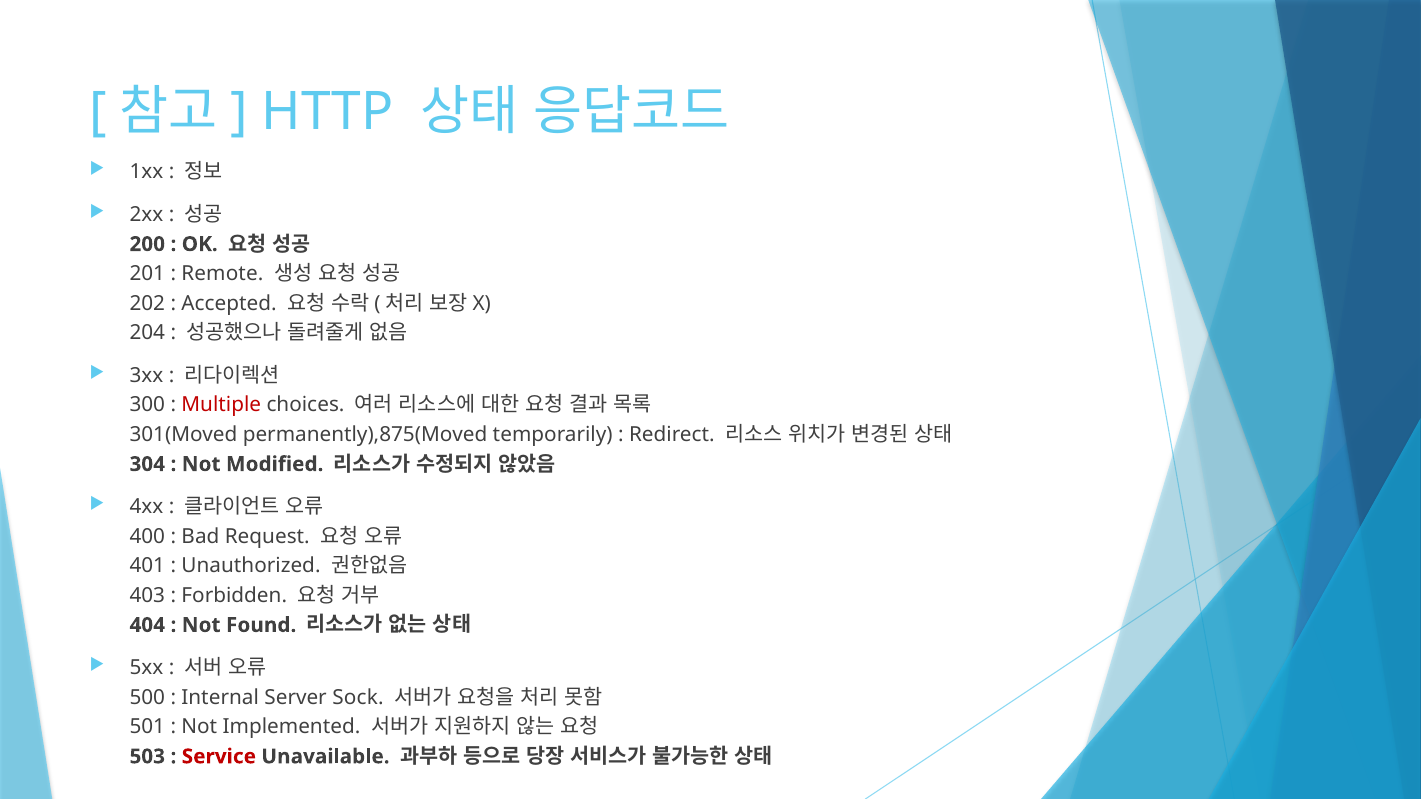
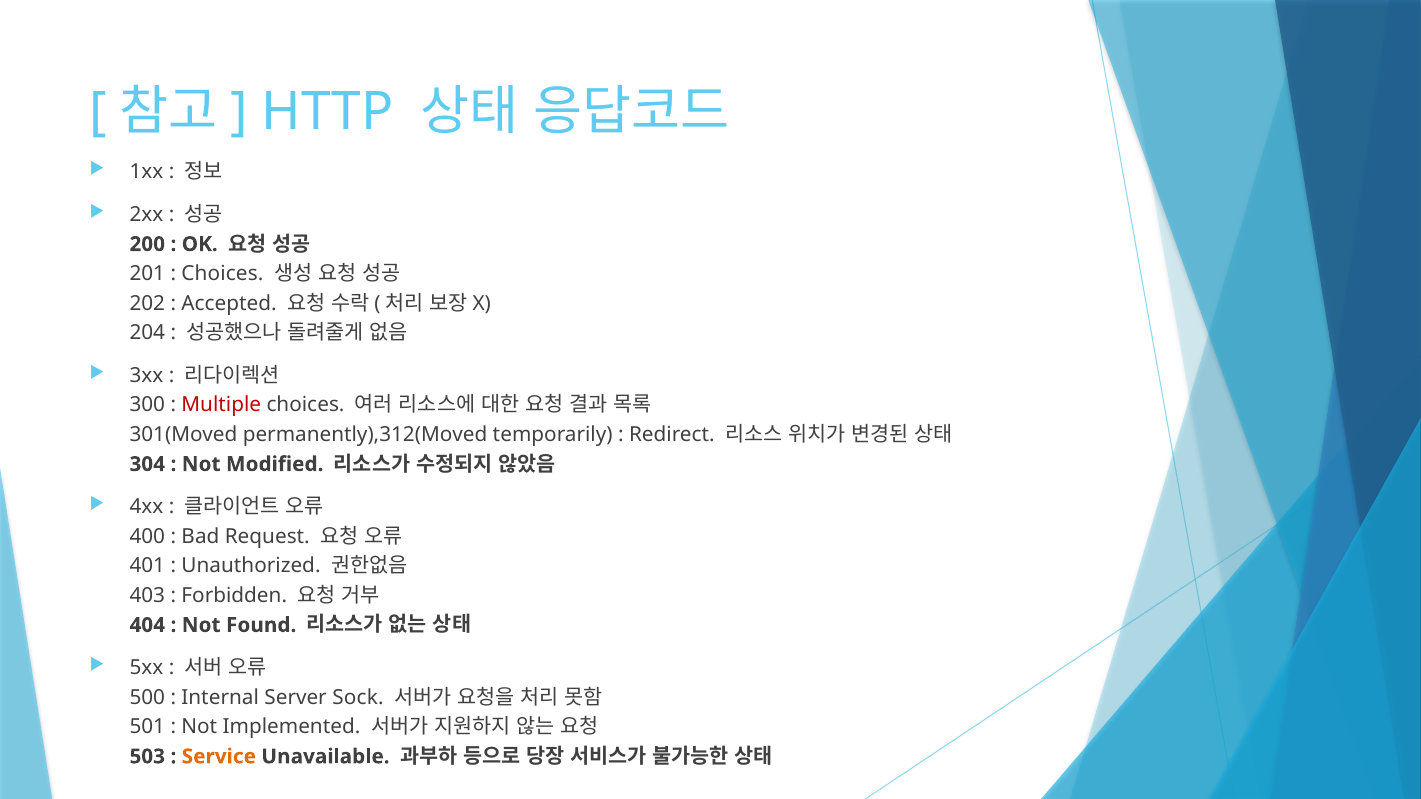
Remote at (222, 274): Remote -> Choices
permanently),875(Moved: permanently),875(Moved -> permanently),312(Moved
Service colour: red -> orange
